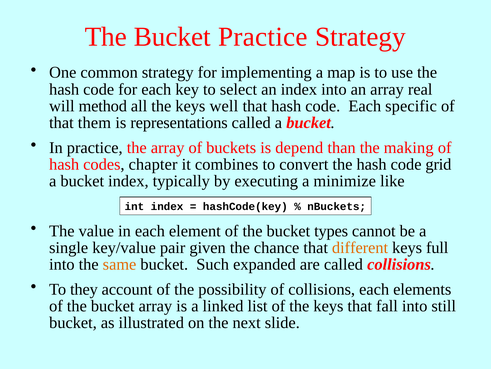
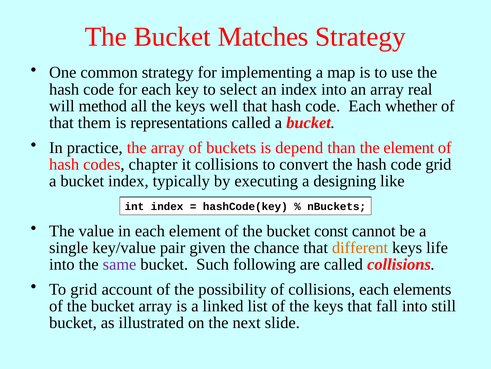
Bucket Practice: Practice -> Matches
specific: specific -> whether
the making: making -> element
it combines: combines -> collisions
minimize: minimize -> designing
types: types -> const
full: full -> life
same colour: orange -> purple
expanded: expanded -> following
To they: they -> grid
